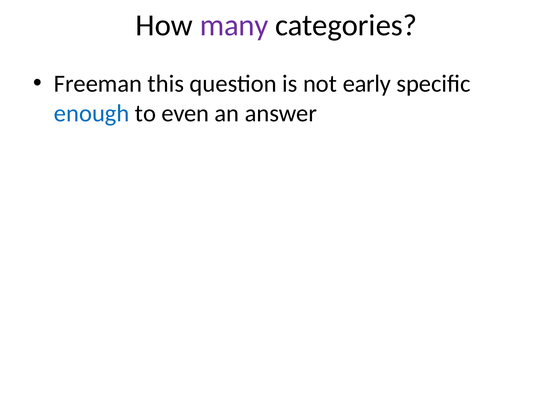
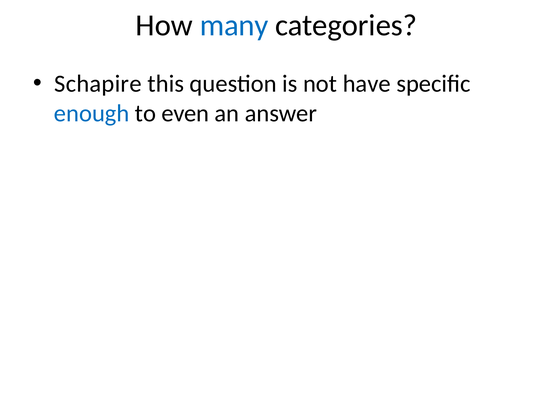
many colour: purple -> blue
Freeman: Freeman -> Schapire
early: early -> have
